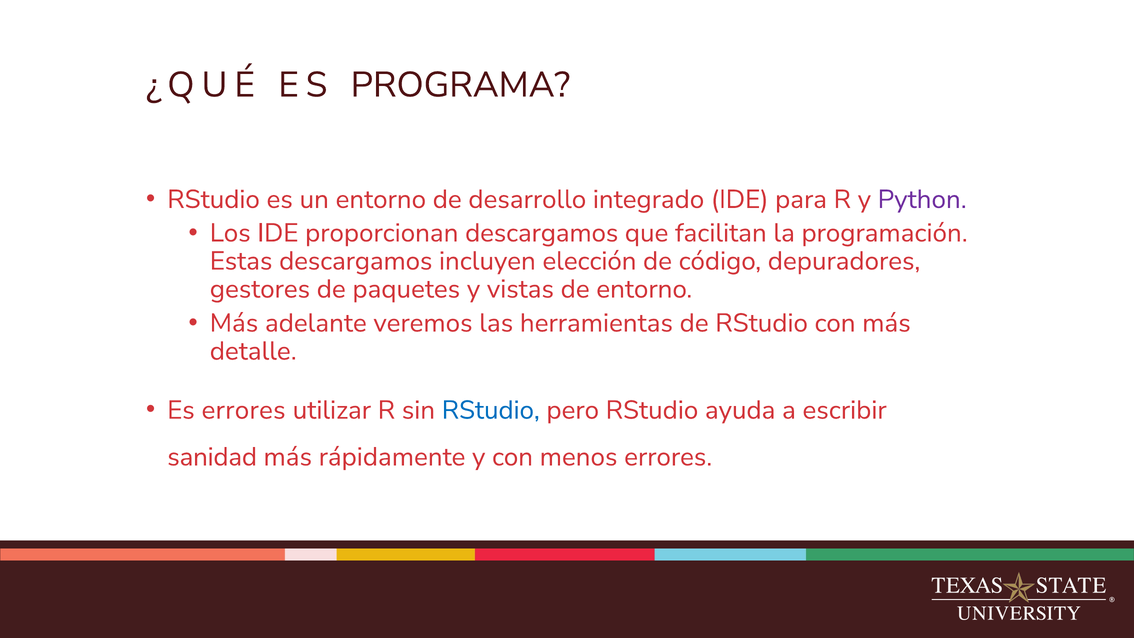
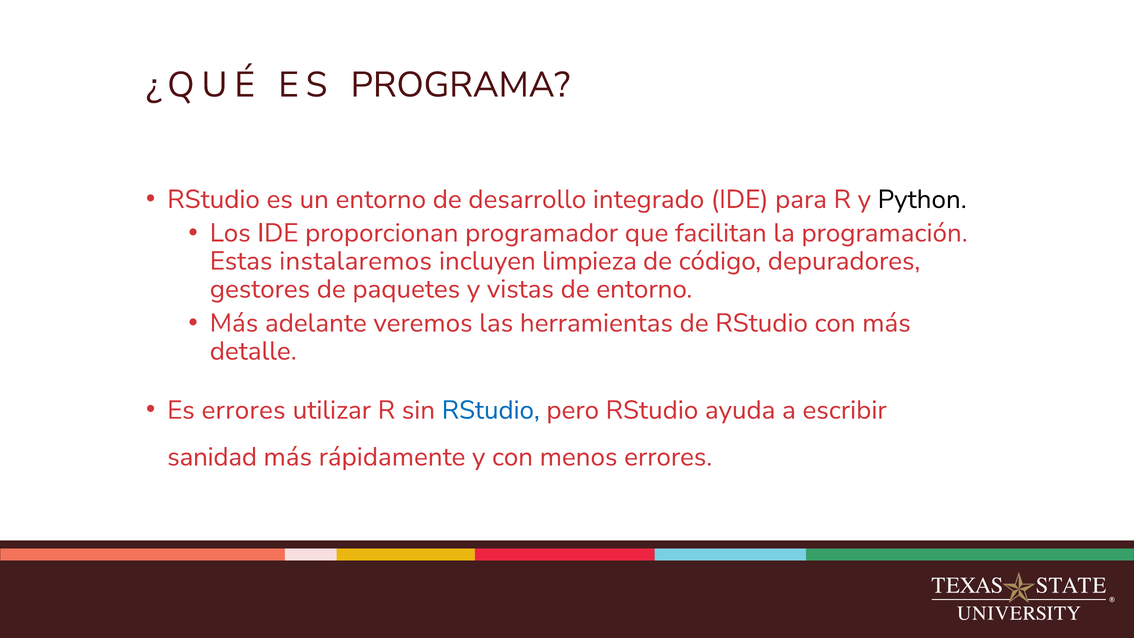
Python colour: purple -> black
proporcionan descargamos: descargamos -> programador
Estas descargamos: descargamos -> instalaremos
elección: elección -> limpieza
